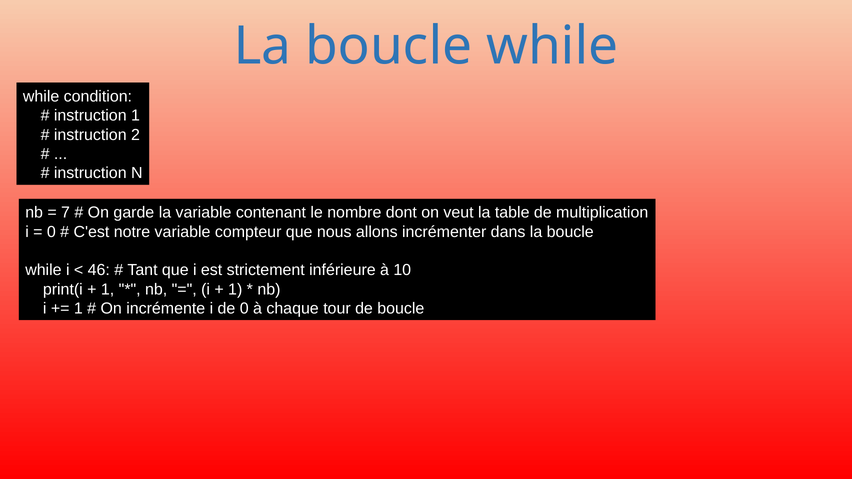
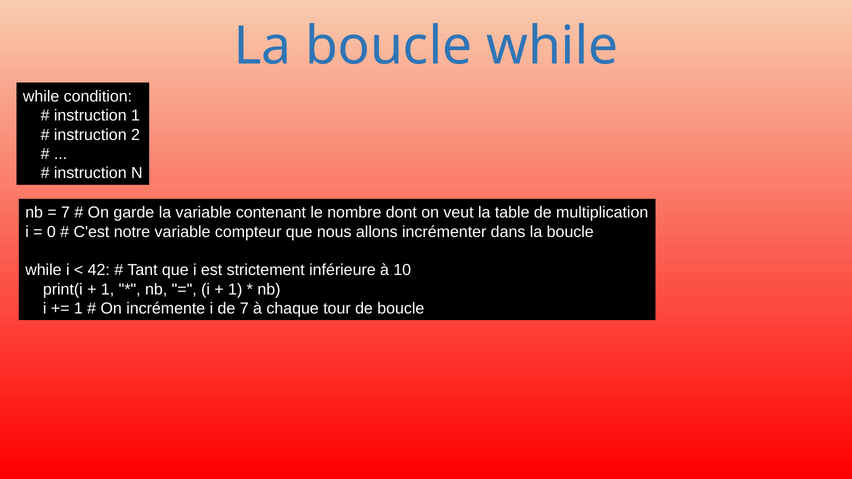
46: 46 -> 42
de 0: 0 -> 7
